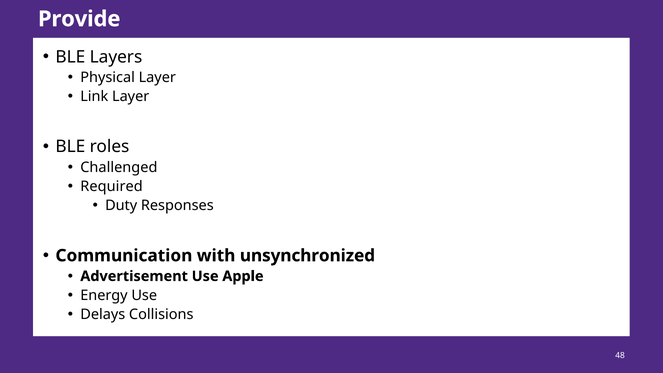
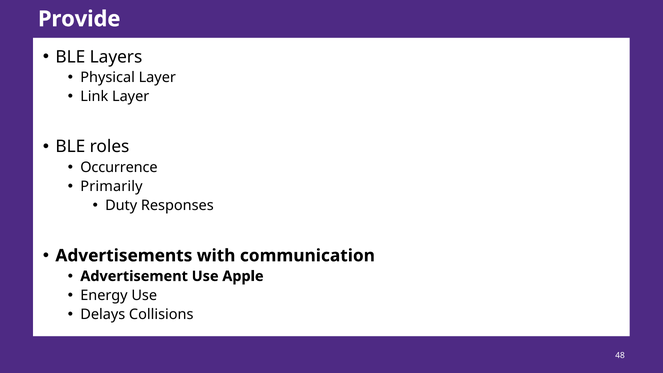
Challenged: Challenged -> Occurrence
Required: Required -> Primarily
Communication: Communication -> Advertisements
unsynchronized: unsynchronized -> communication
